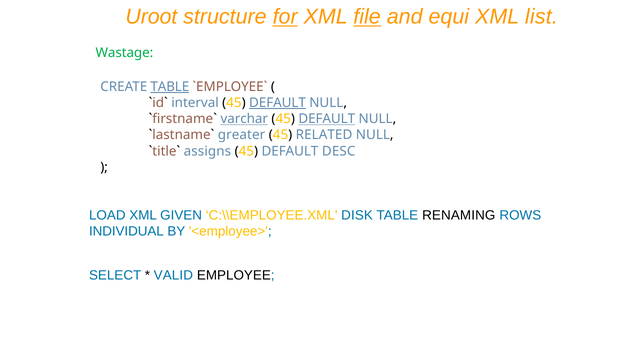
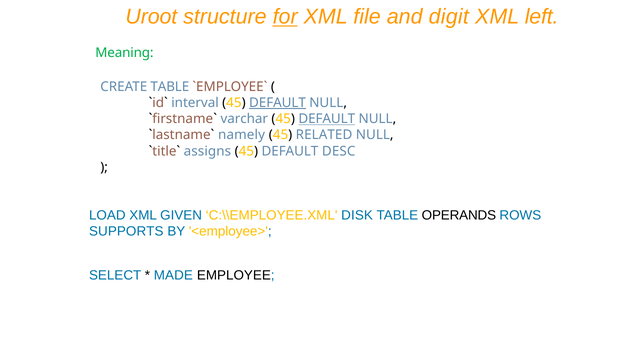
file underline: present -> none
equi: equi -> digit
list: list -> left
Wastage: Wastage -> Meaning
TABLE at (170, 87) underline: present -> none
varchar underline: present -> none
greater: greater -> namely
RENAMING: RENAMING -> OPERANDS
INDIVIDUAL: INDIVIDUAL -> SUPPORTS
VALID: VALID -> MADE
